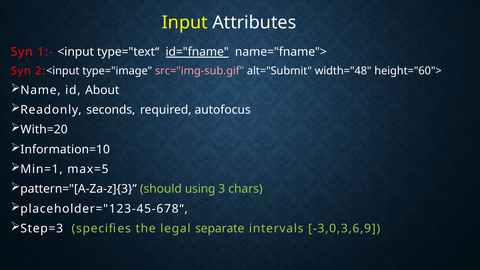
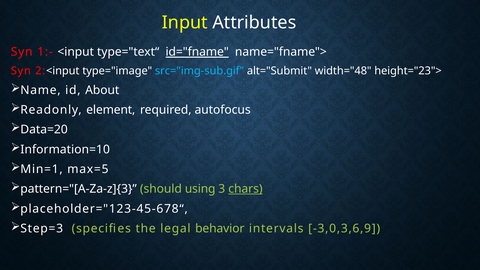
src="img-sub.gif colour: pink -> light blue
height="60">: height="60"> -> height="23">
seconds: seconds -> element
With=20: With=20 -> Data=20
chars underline: none -> present
separate: separate -> behavior
